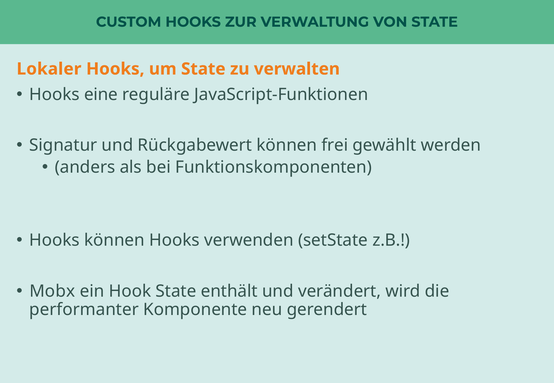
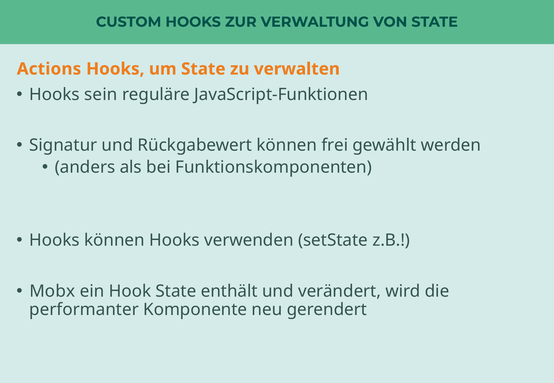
Lokaler: Lokaler -> Actions
eine: eine -> sein
